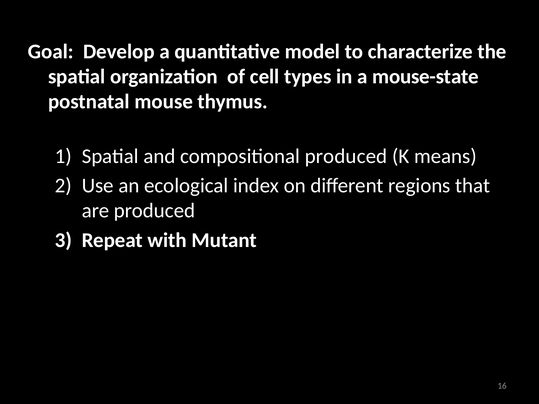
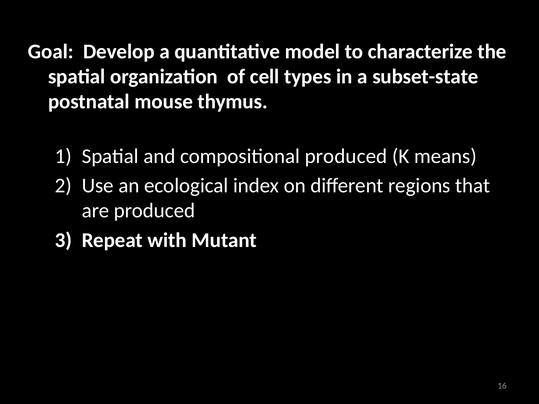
mouse-state: mouse-state -> subset-state
